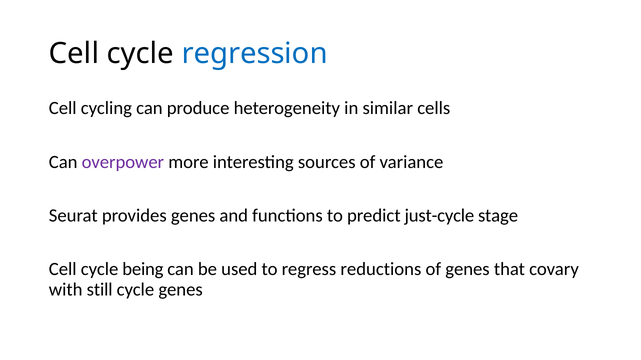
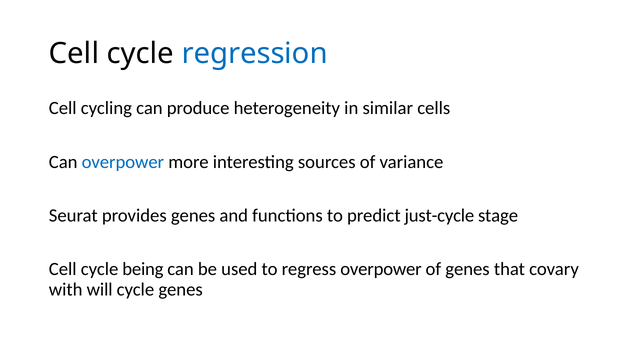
overpower at (123, 162) colour: purple -> blue
regress reductions: reductions -> overpower
still: still -> will
